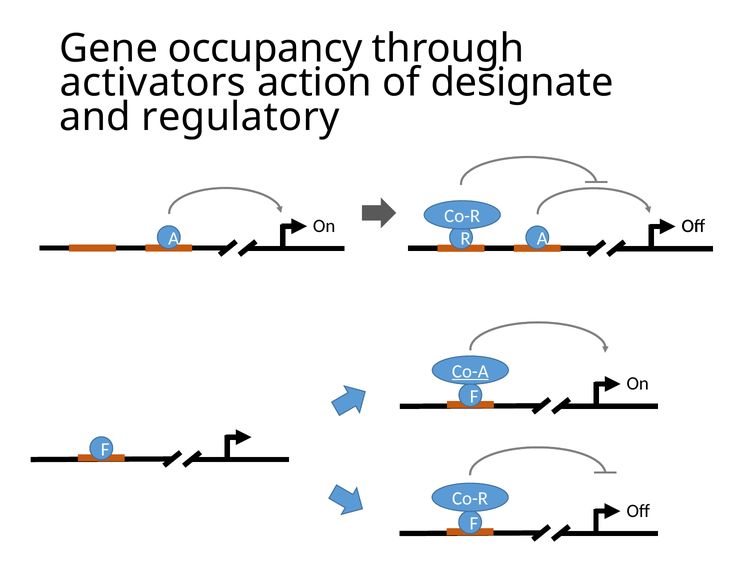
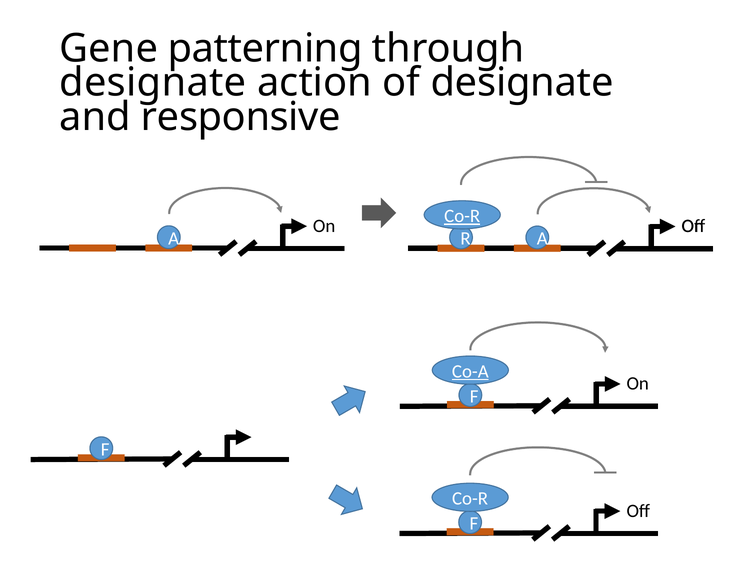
occupancy: occupancy -> patterning
activators at (153, 83): activators -> designate
regulatory: regulatory -> responsive
Co-R at (462, 216) underline: none -> present
